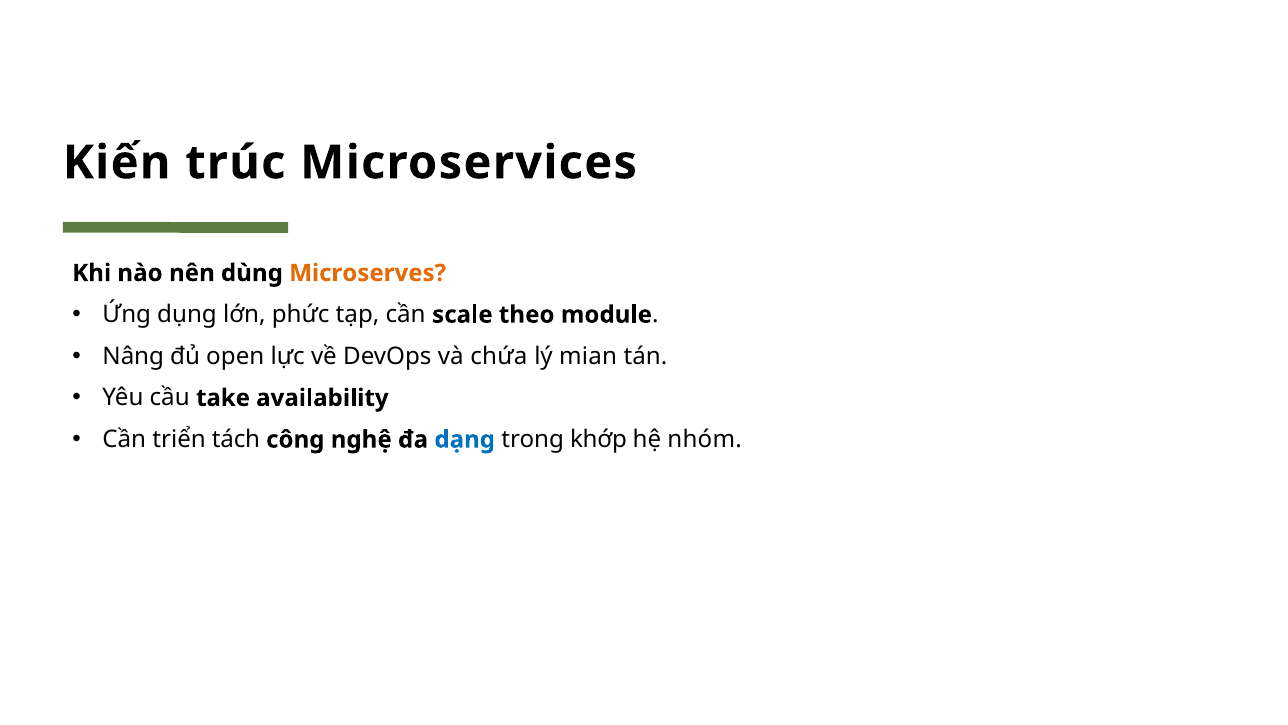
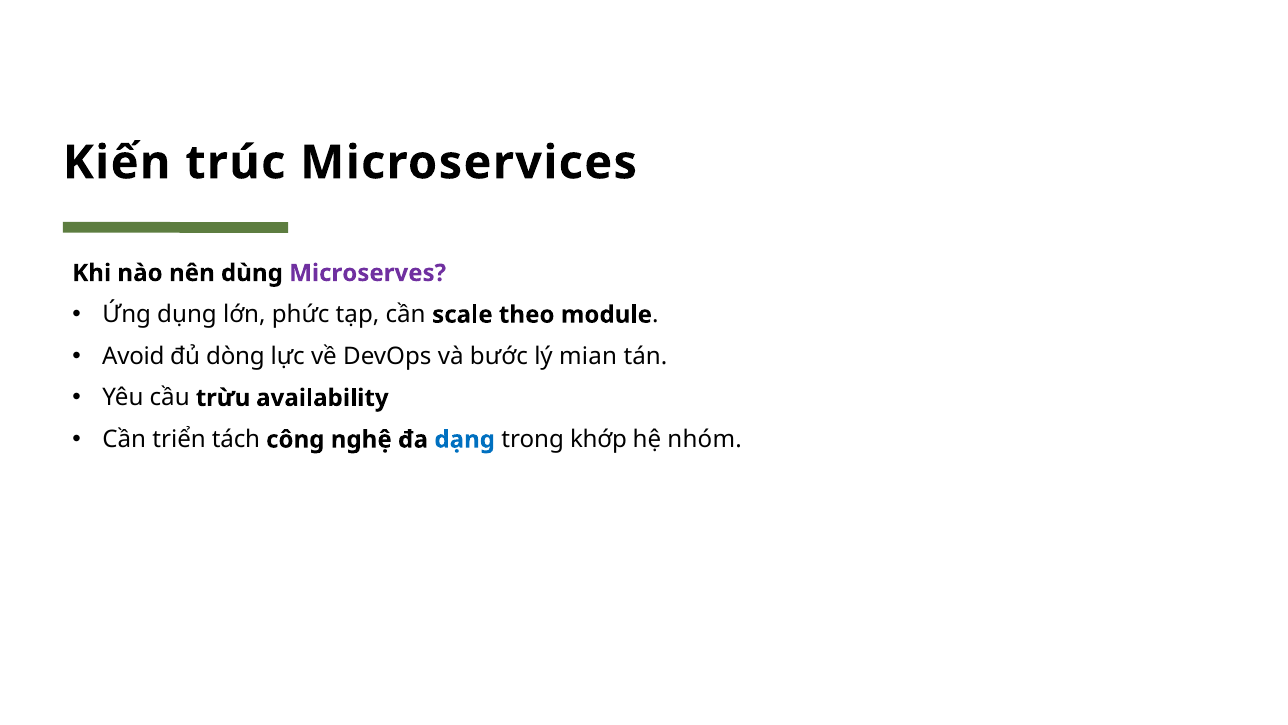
Microserves colour: orange -> purple
Nâng: Nâng -> Avoid
open: open -> dòng
chứa: chứa -> bước
take: take -> trừu
